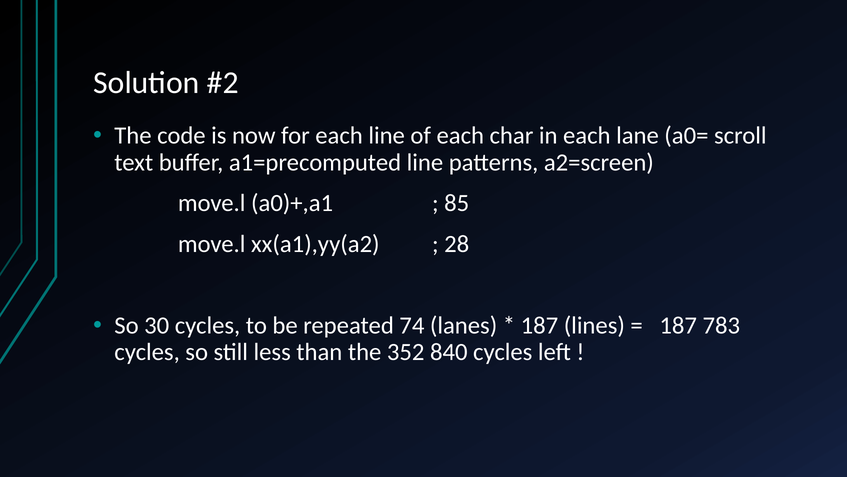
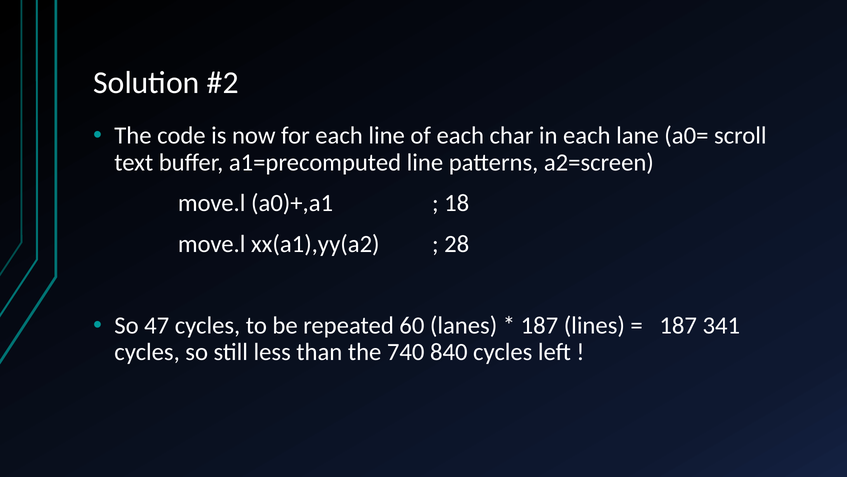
85: 85 -> 18
30: 30 -> 47
74: 74 -> 60
783: 783 -> 341
352: 352 -> 740
